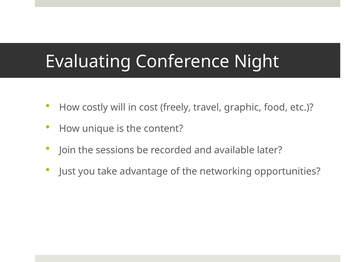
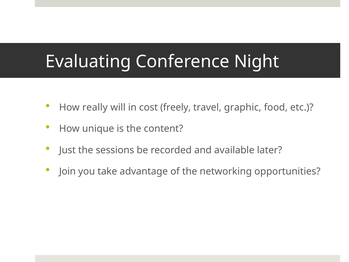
costly: costly -> really
Join: Join -> Just
Just: Just -> Join
